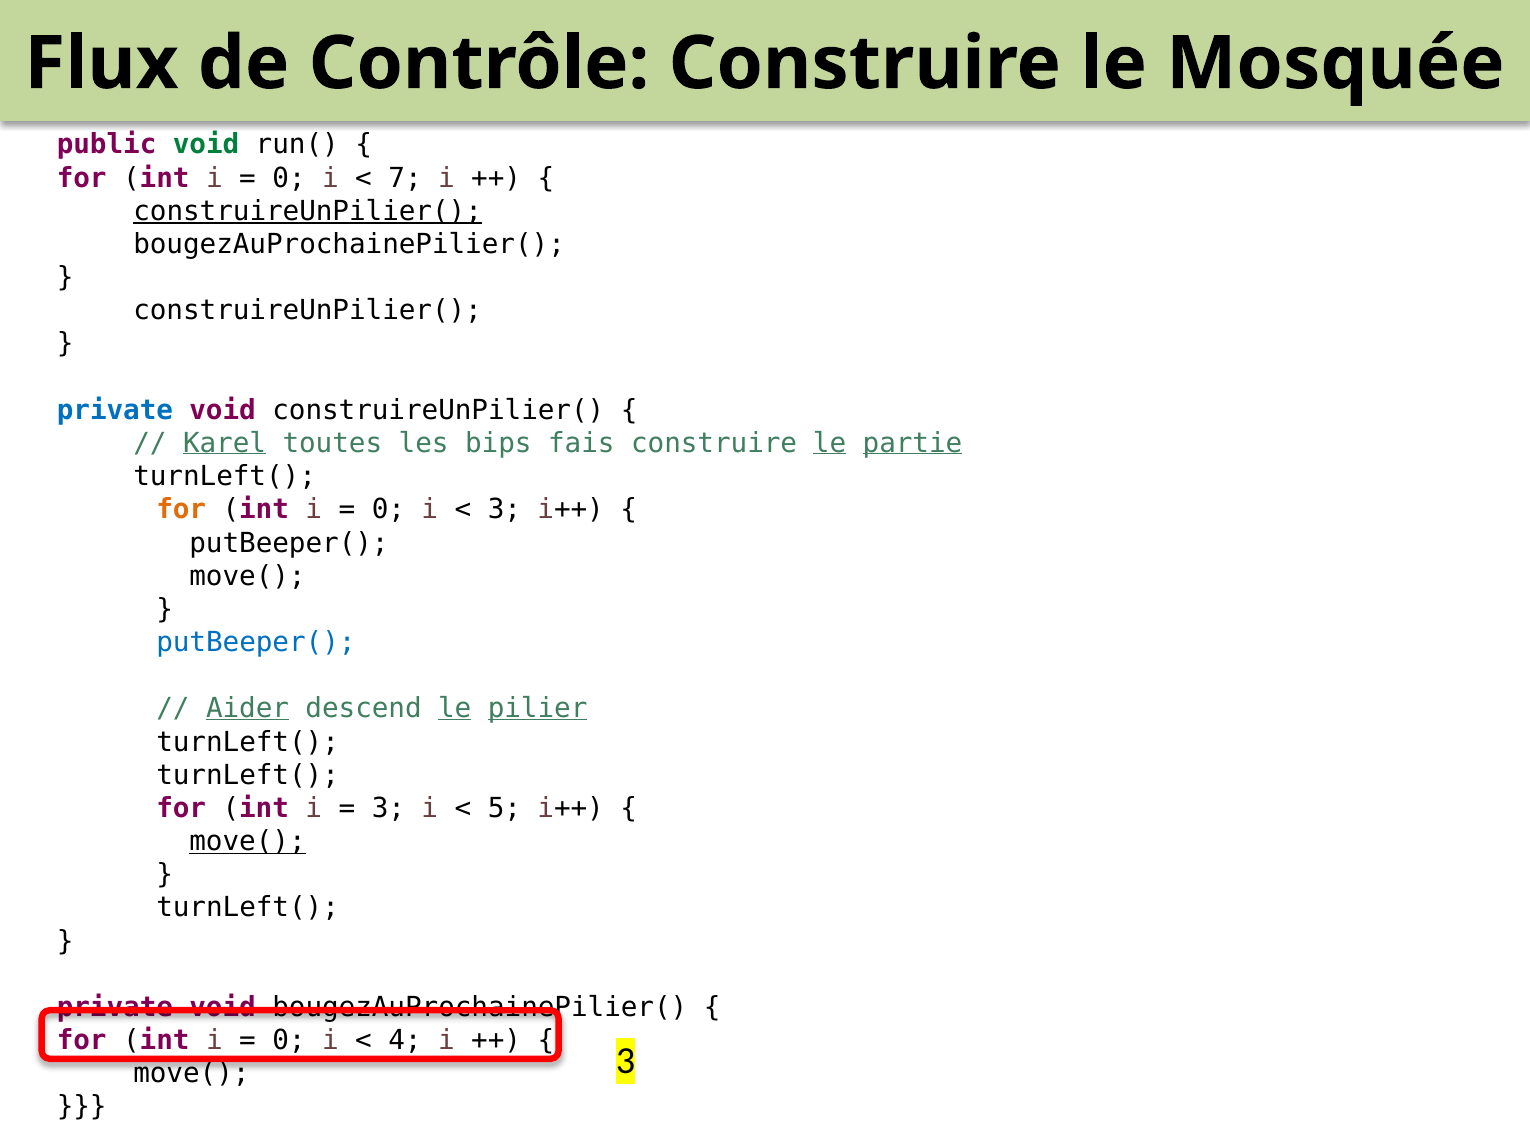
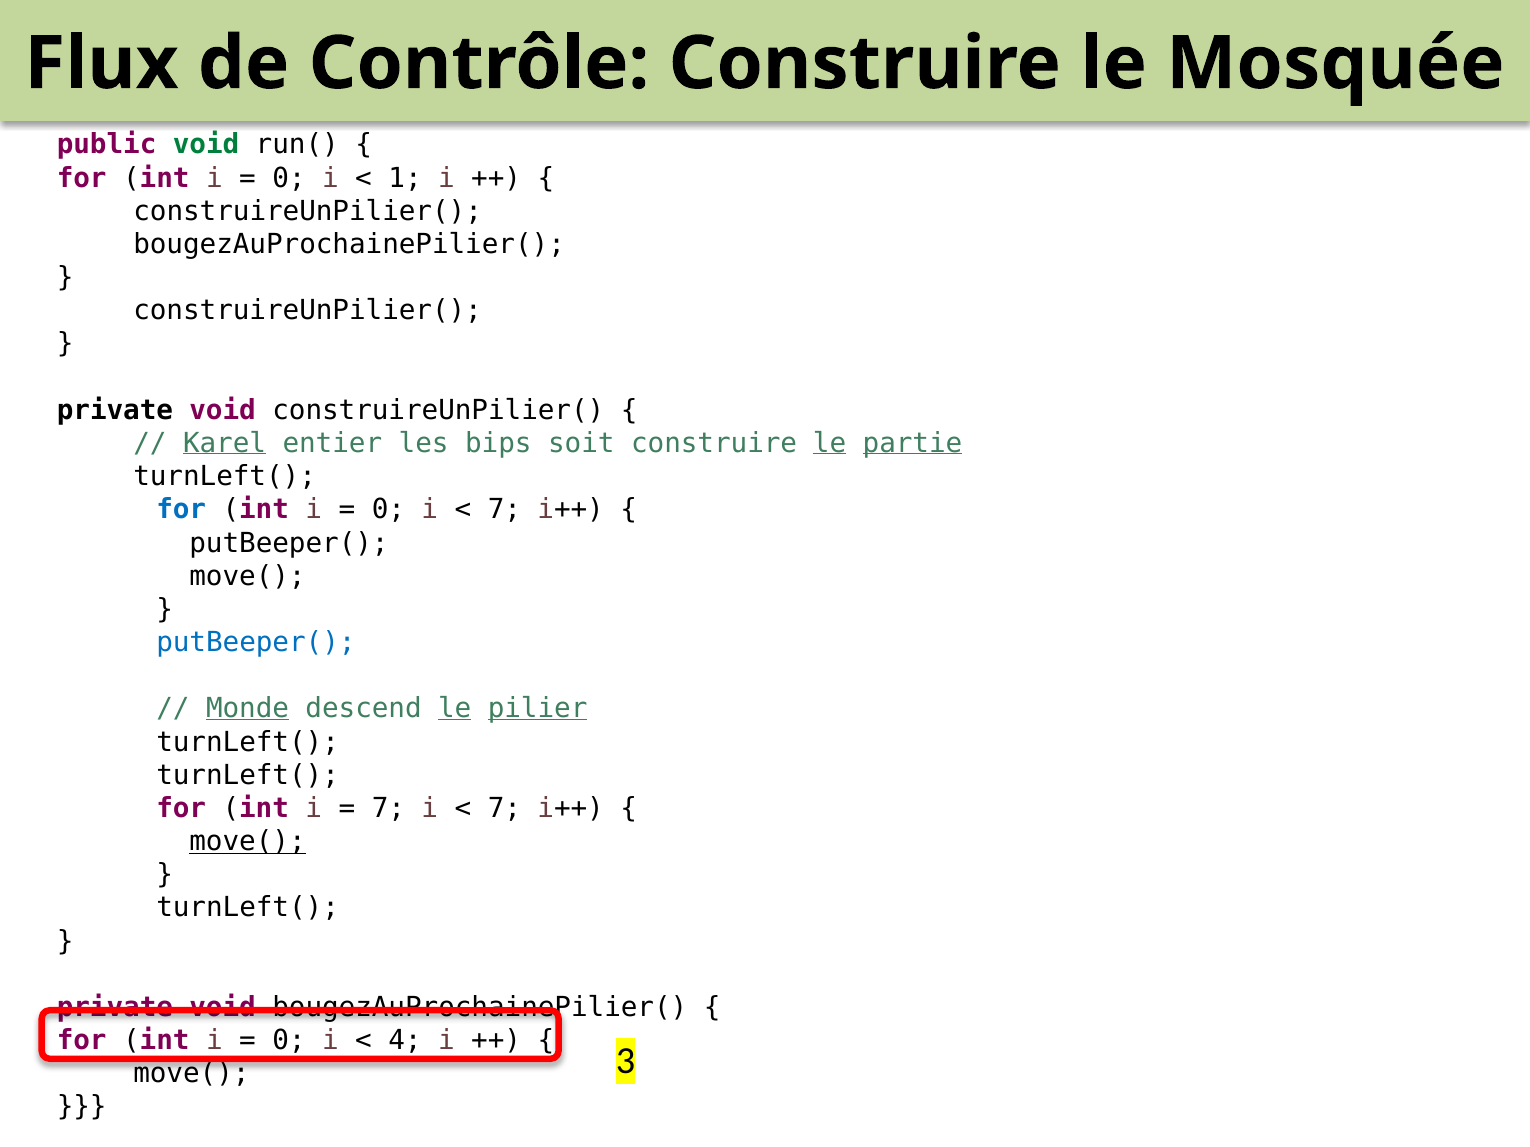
7: 7 -> 1
construireUnPilier( at (308, 211) underline: present -> none
private at (115, 410) colour: blue -> black
toutes: toutes -> entier
fais: fais -> soit
for at (181, 510) colour: orange -> blue
3 at (504, 510): 3 -> 7
Aider: Aider -> Monde
3 at (388, 809): 3 -> 7
5 at (504, 809): 5 -> 7
